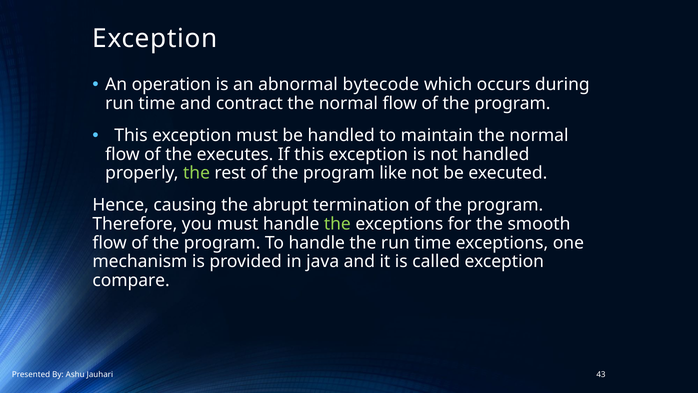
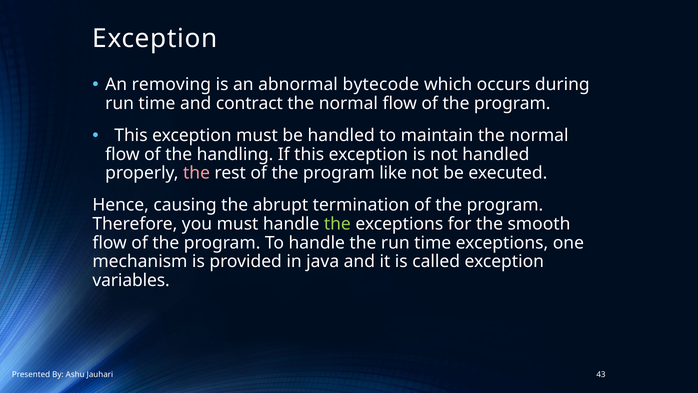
operation: operation -> removing
executes: executes -> handling
the at (197, 173) colour: light green -> pink
compare: compare -> variables
